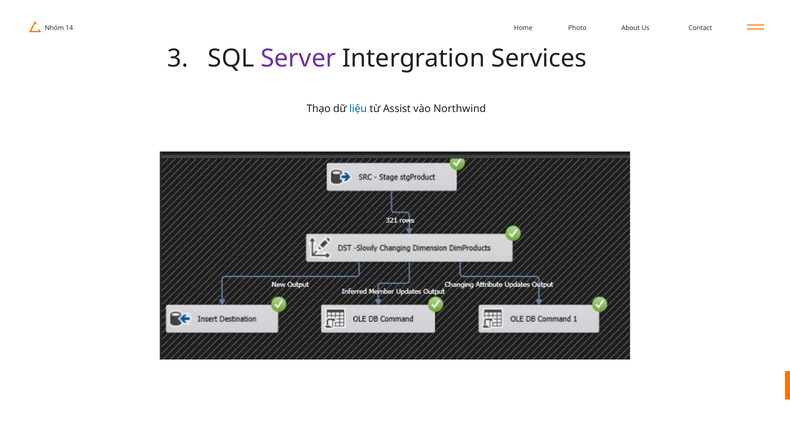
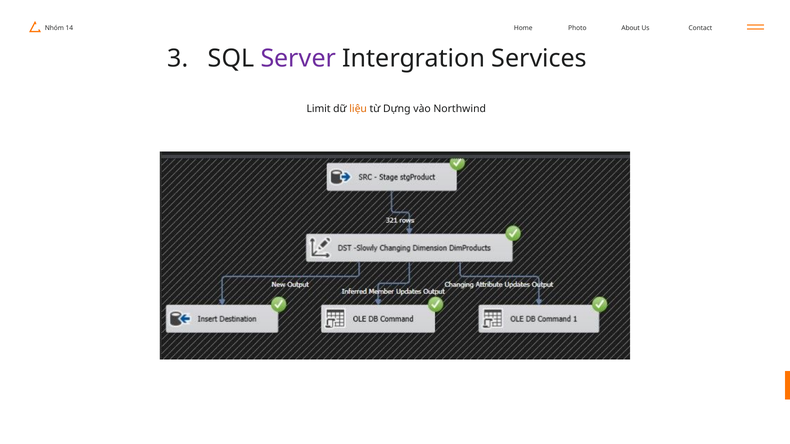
Thạo: Thạo -> Limit
liệu colour: blue -> orange
Assist: Assist -> Dựng
